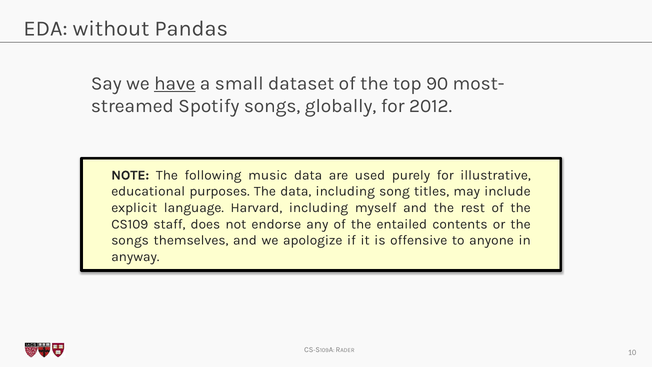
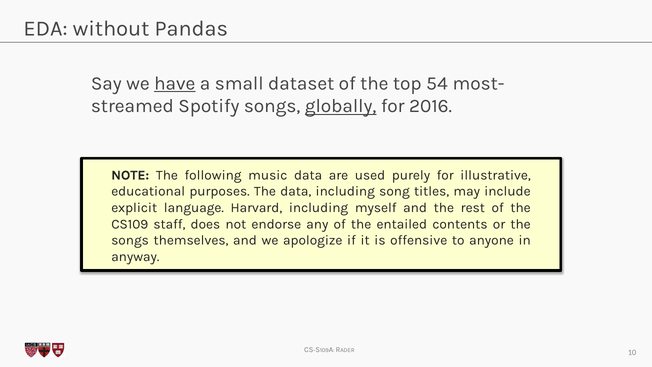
90: 90 -> 54
globally underline: none -> present
2012: 2012 -> 2016
